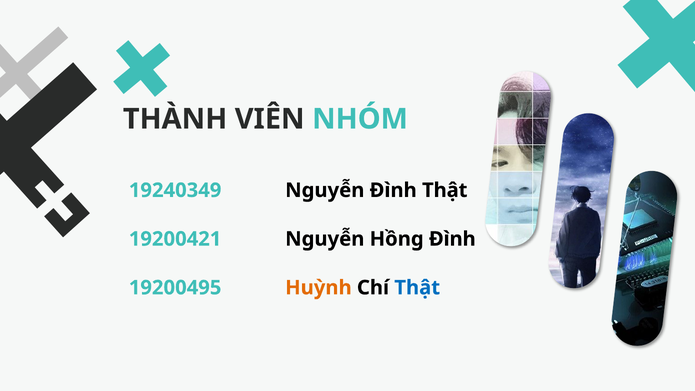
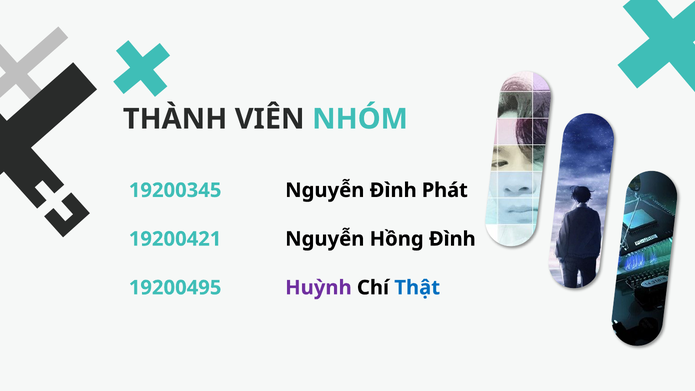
19240349: 19240349 -> 19200345
Đình Thật: Thật -> Phát
Huỳnh colour: orange -> purple
